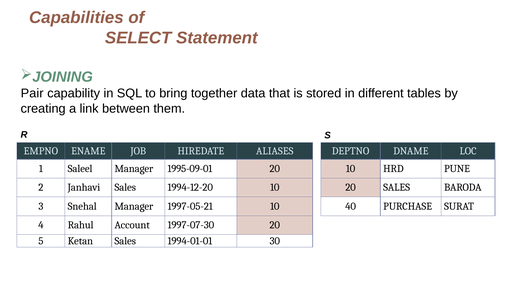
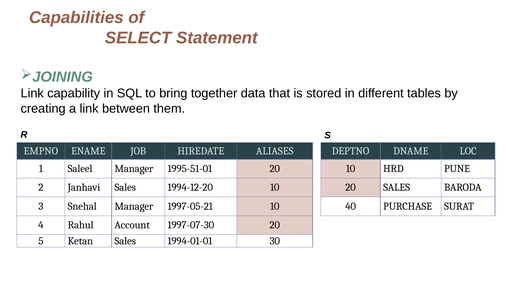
Pair at (32, 93): Pair -> Link
1995-09-01: 1995-09-01 -> 1995-51-01
